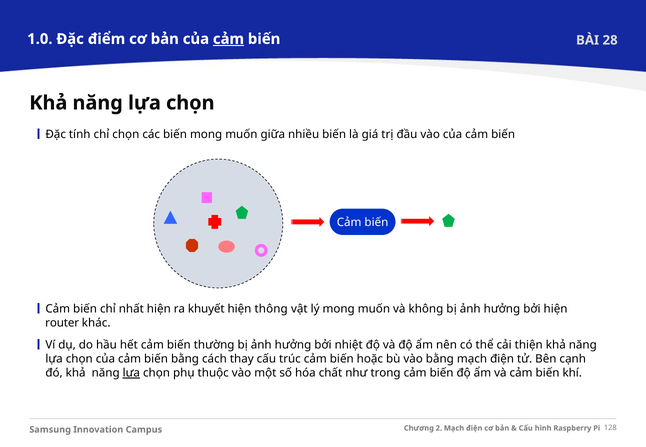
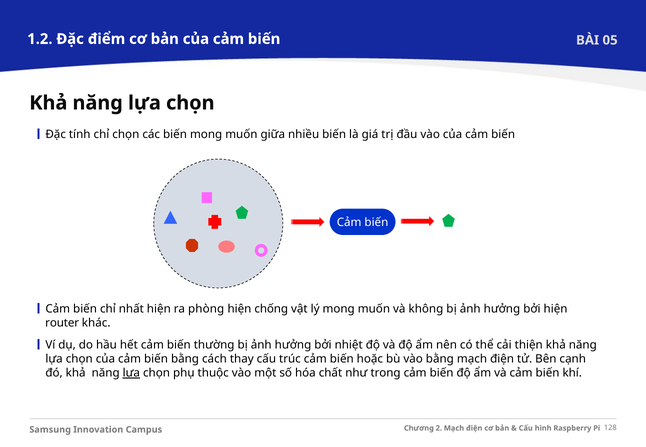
1.0: 1.0 -> 1.2
cảm at (228, 39) underline: present -> none
28: 28 -> 05
khuyết: khuyết -> phòng
thông: thông -> chống
